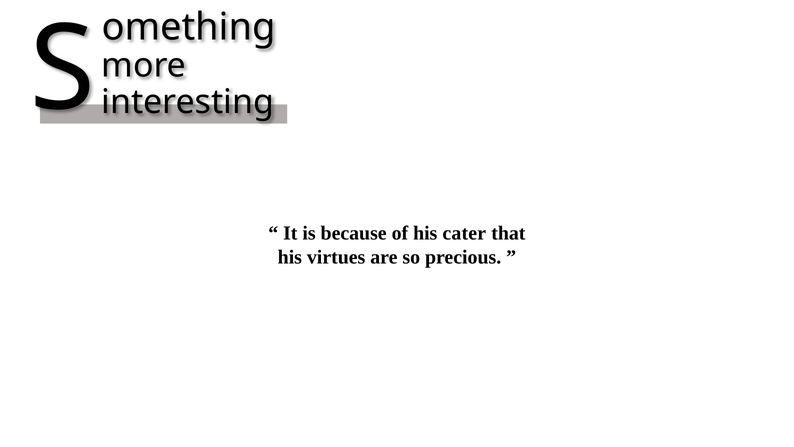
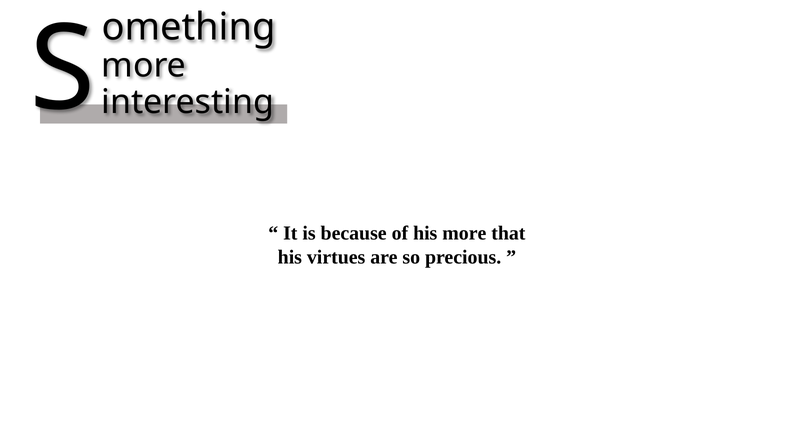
his cater: cater -> more
